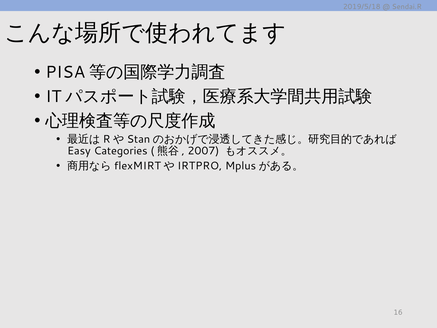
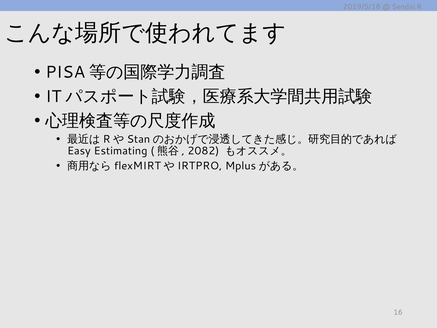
Categories: Categories -> Estimating
2007: 2007 -> 2082
